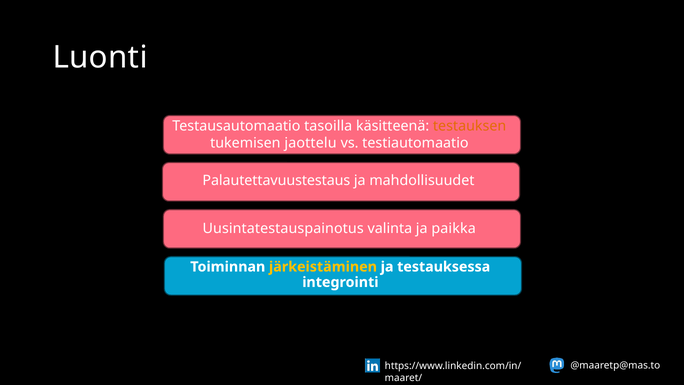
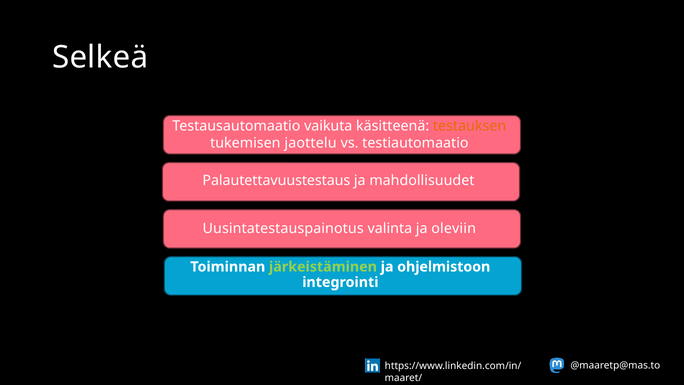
Luonti: Luonti -> Selkeä
tasoilla: tasoilla -> vaikuta
paikka: paikka -> oleviin
järkeistäminen colour: yellow -> light green
testauksessa: testauksessa -> ohjelmistoon
